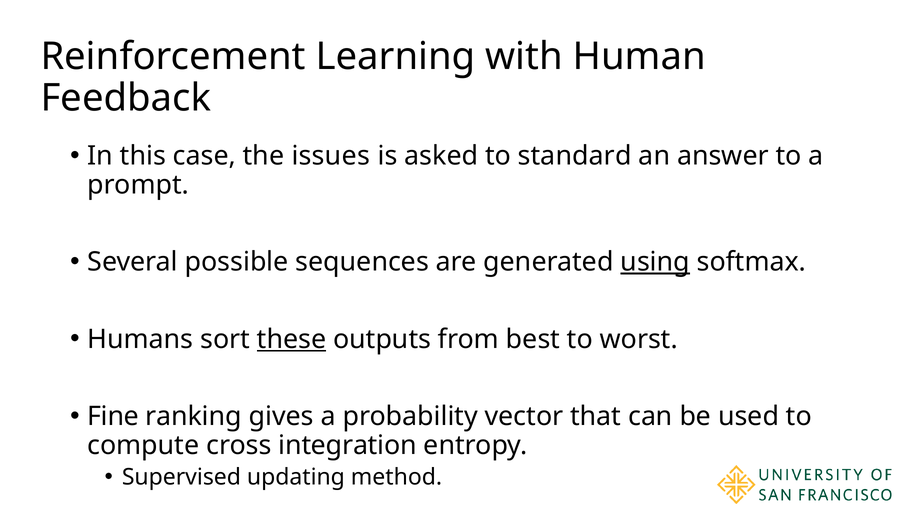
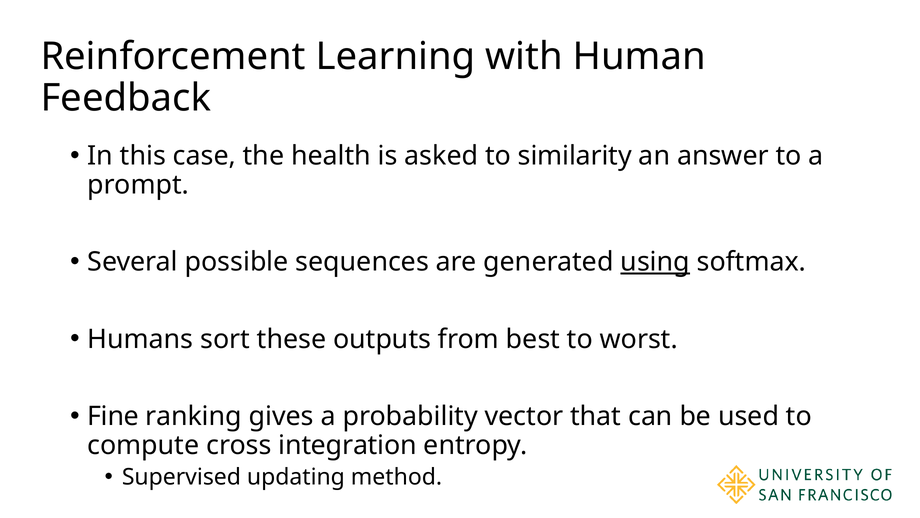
issues: issues -> health
standard: standard -> similarity
these underline: present -> none
